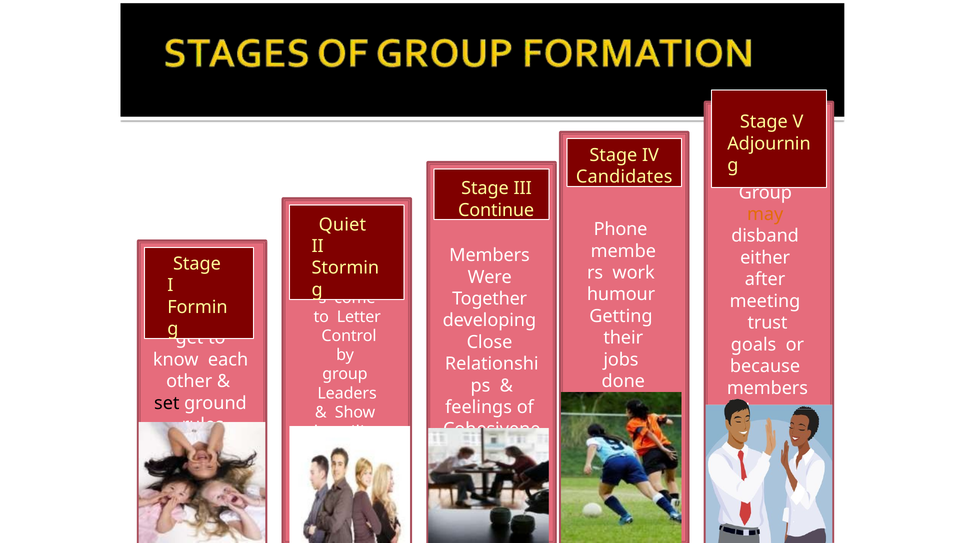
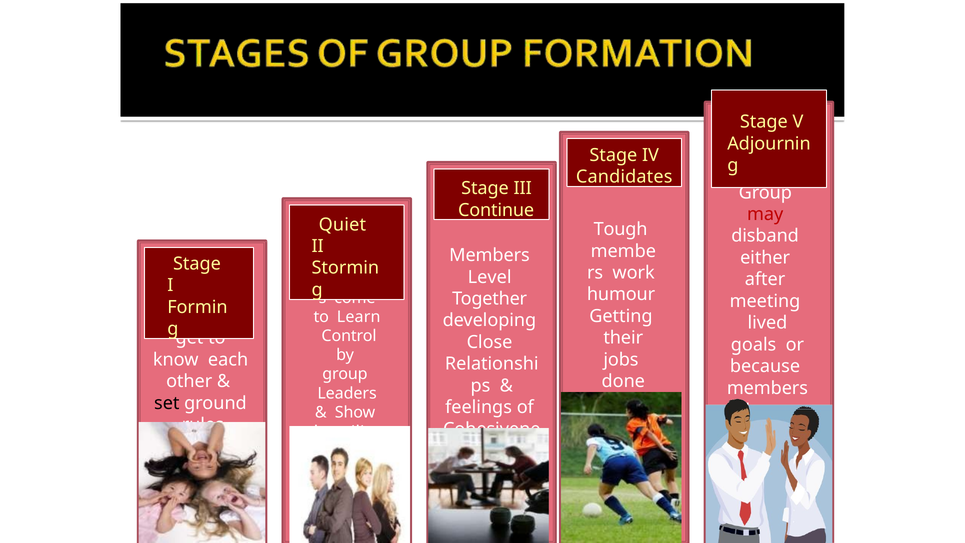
may colour: orange -> red
Phone: Phone -> Tough
Were: Were -> Level
Letter: Letter -> Learn
trust: trust -> lived
